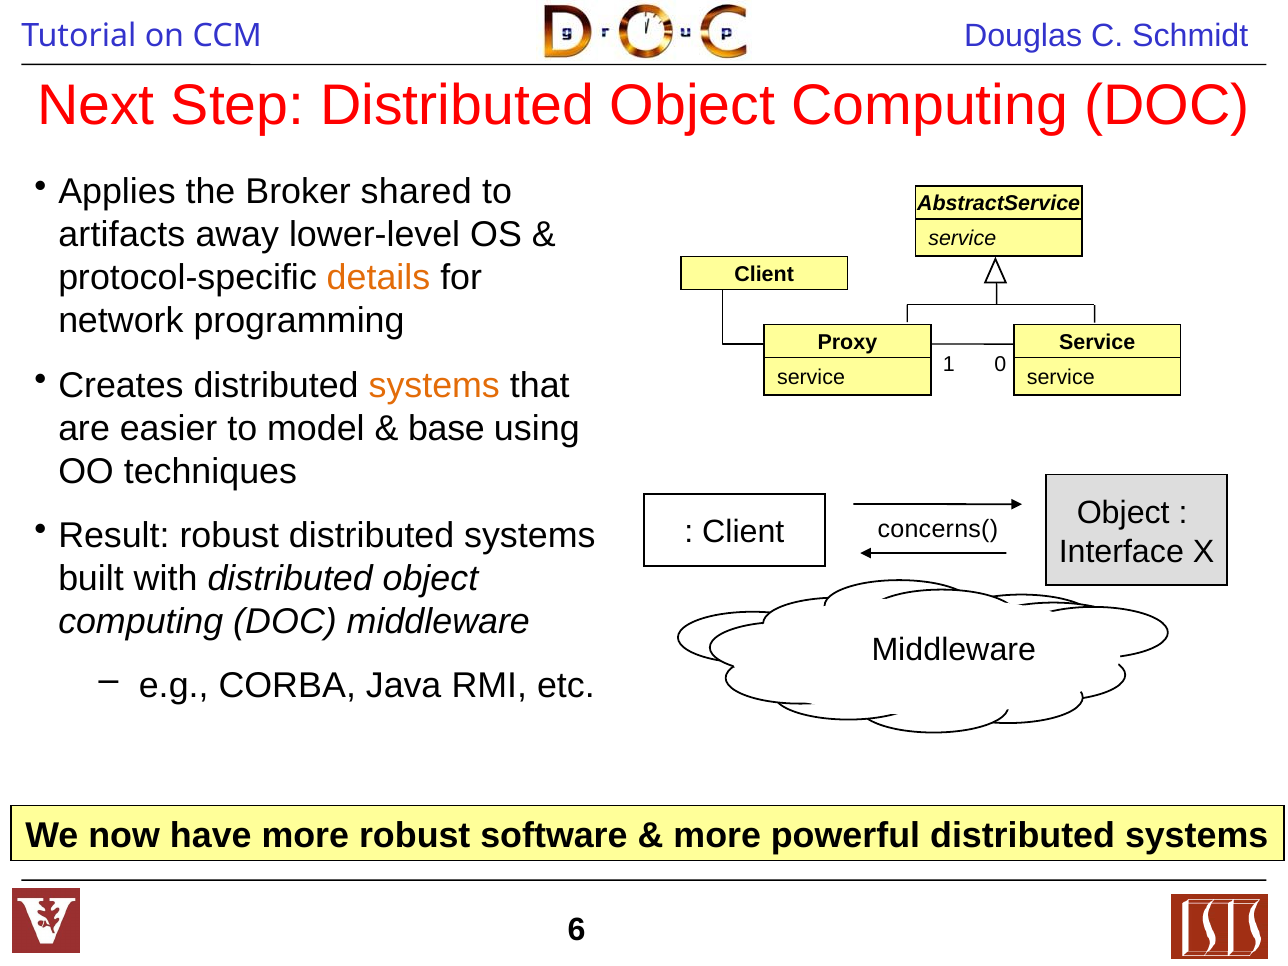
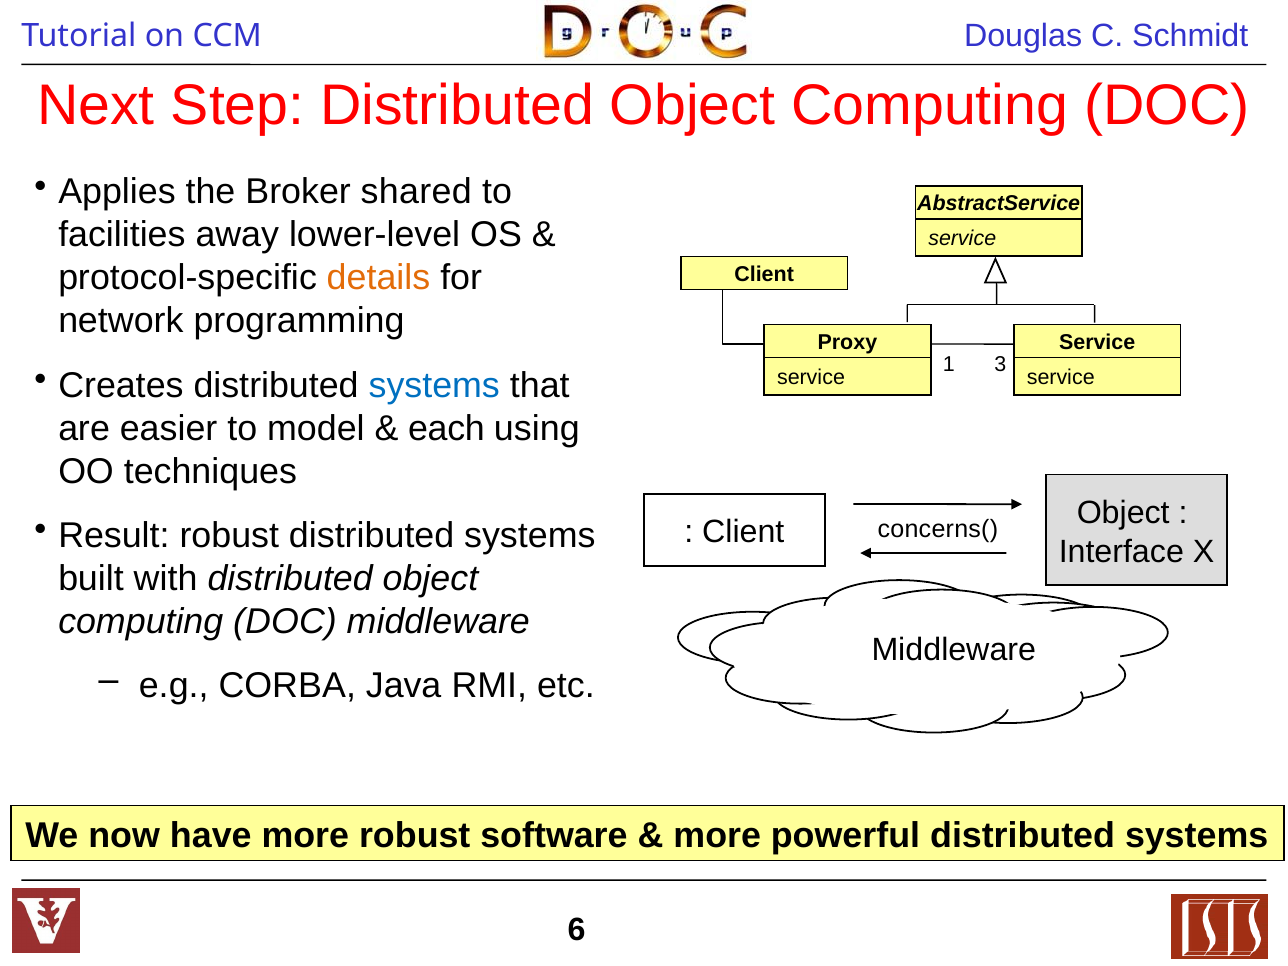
artifacts: artifacts -> facilities
0: 0 -> 3
systems at (434, 385) colour: orange -> blue
base: base -> each
